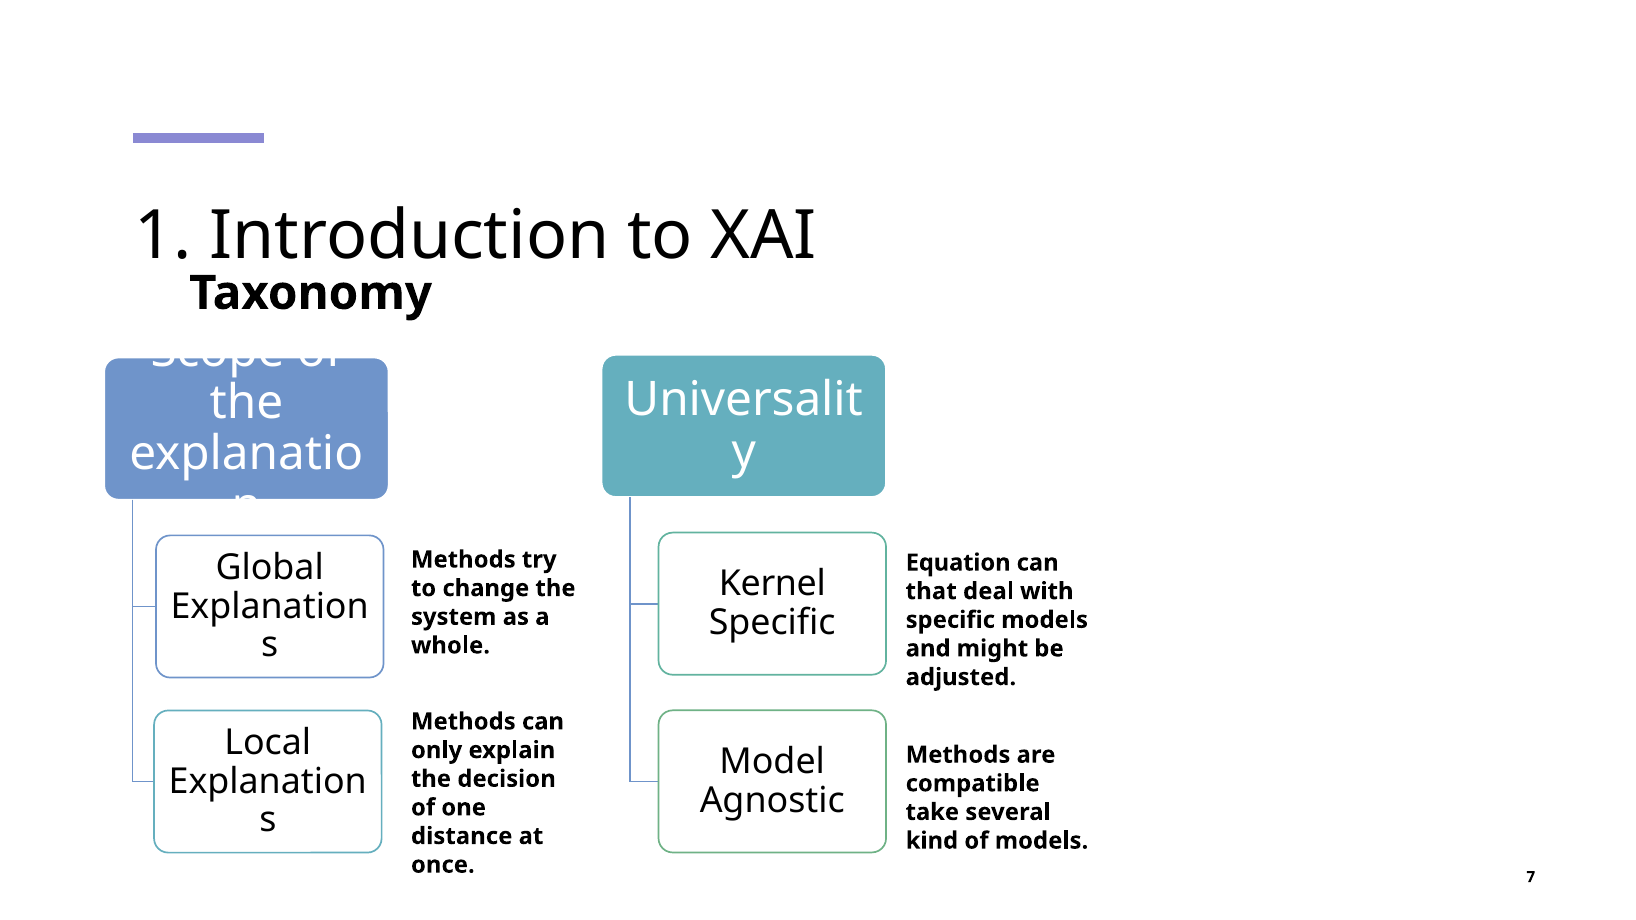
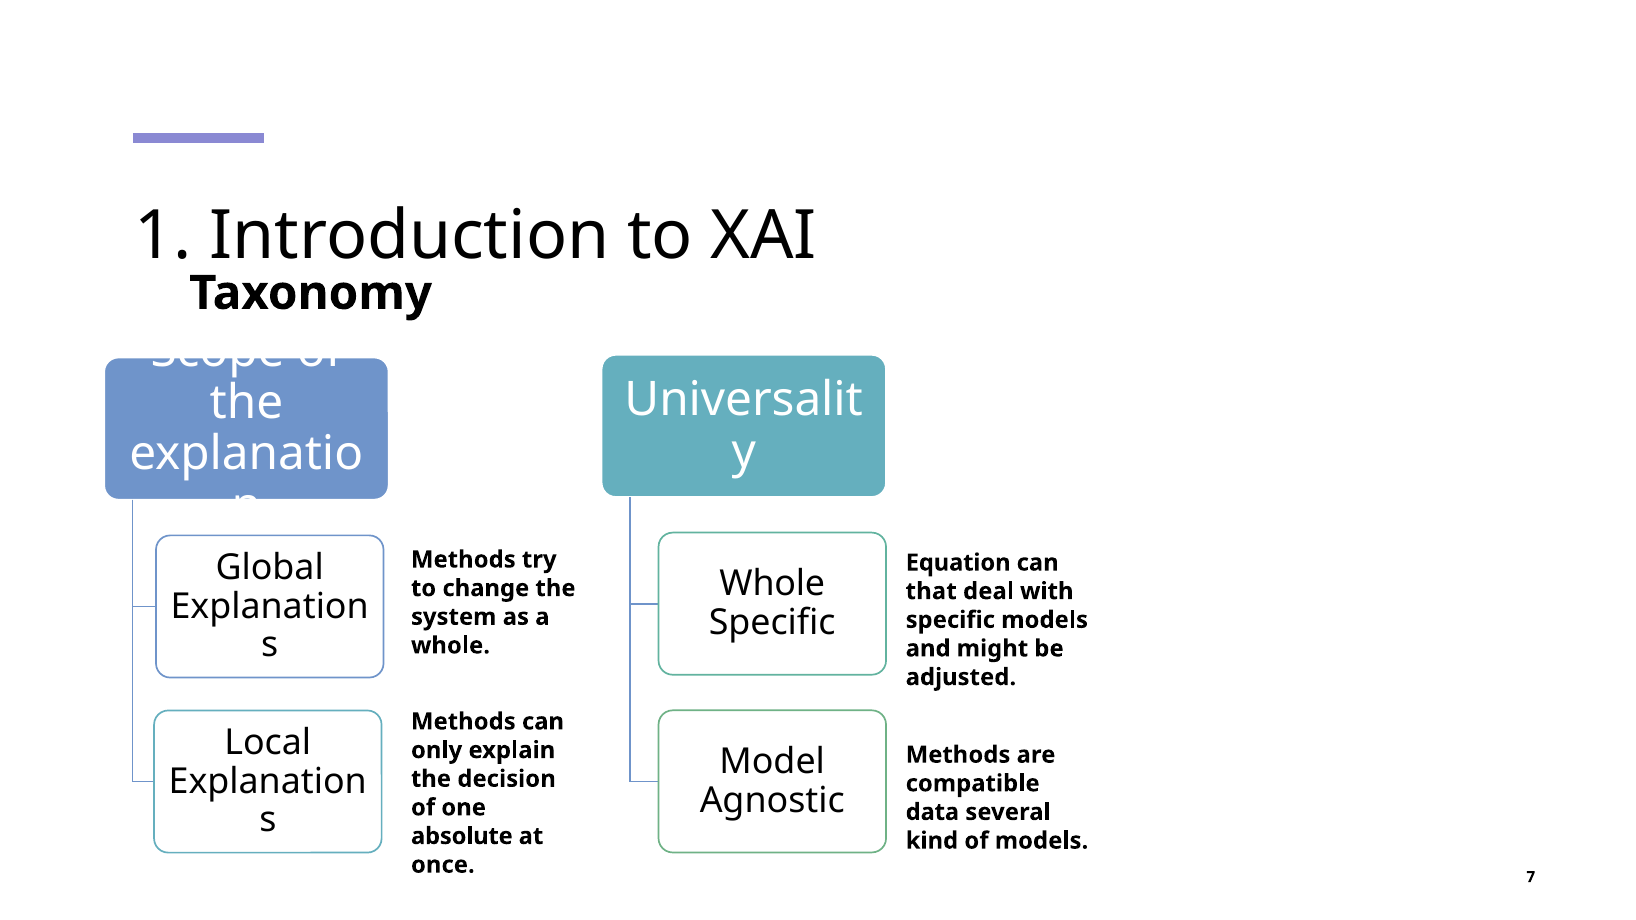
Kernel at (772, 584): Kernel -> Whole
take: take -> data
distance: distance -> absolute
